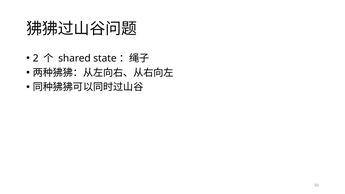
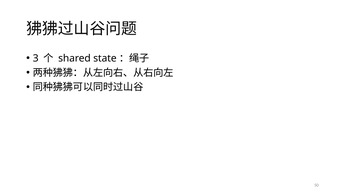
2: 2 -> 3
